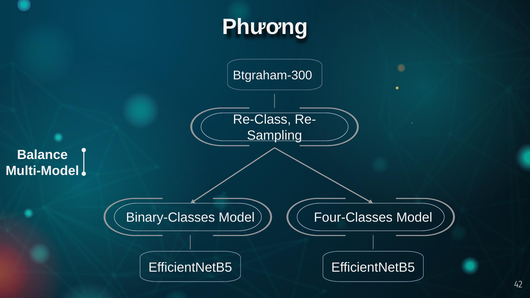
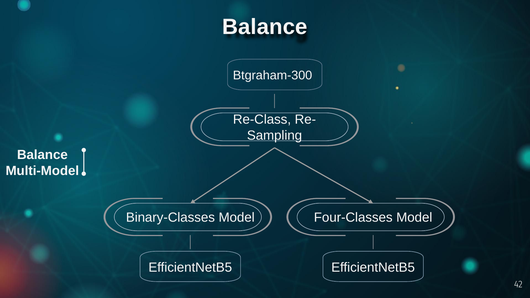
Phương at (265, 27): Phương -> Balance
